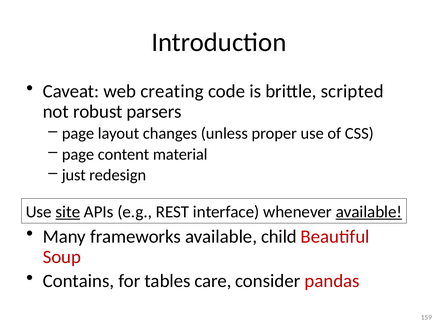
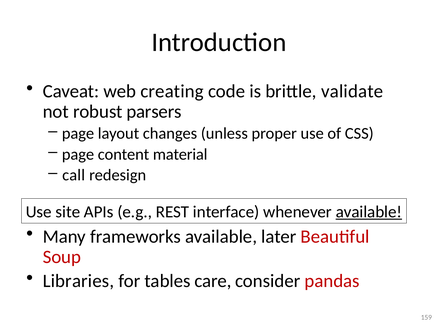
scripted: scripted -> validate
just: just -> call
site underline: present -> none
child: child -> later
Contains: Contains -> Libraries
